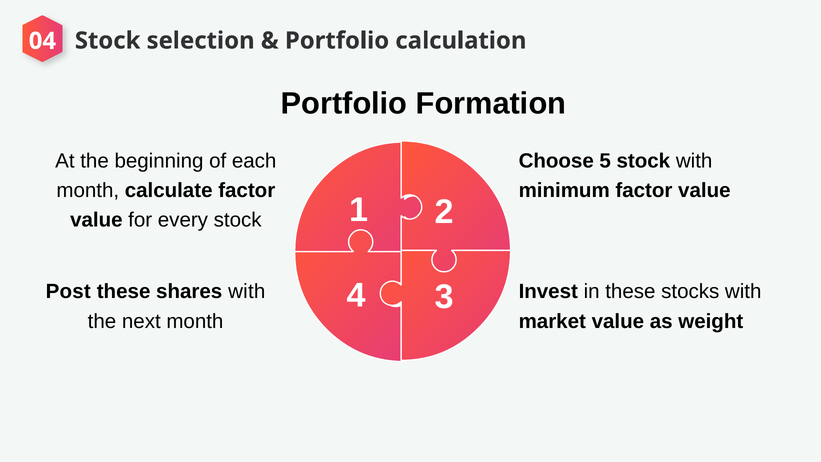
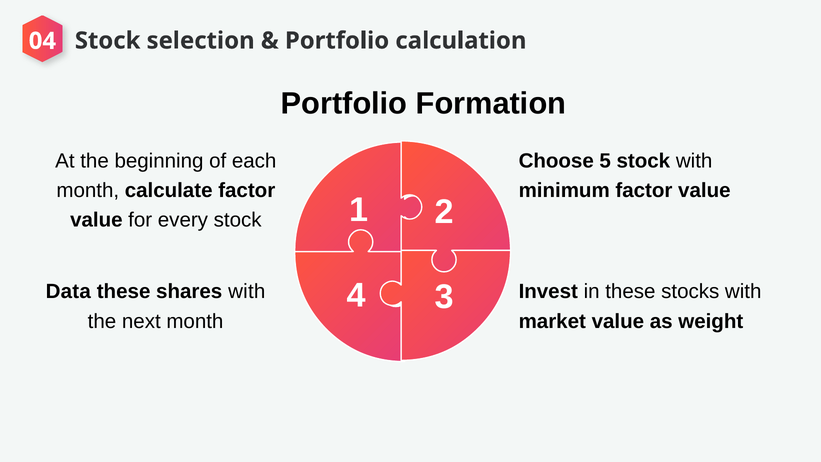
Post: Post -> Data
